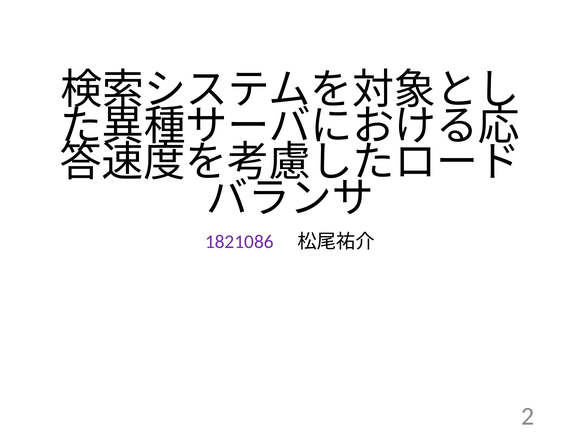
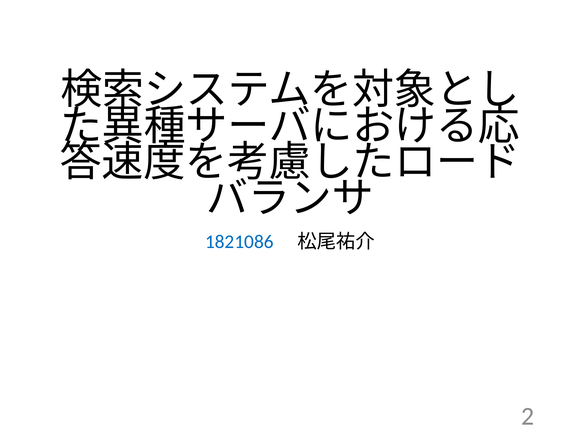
1821086 colour: purple -> blue
